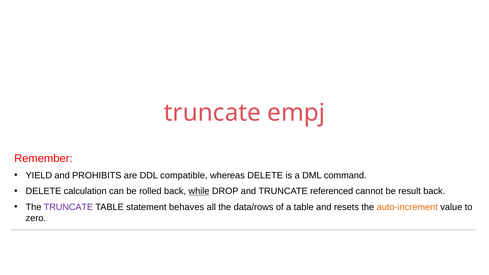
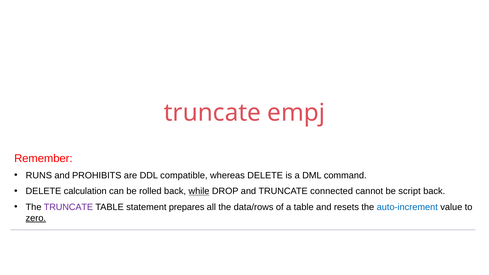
YIELD: YIELD -> RUNS
referenced: referenced -> connected
result: result -> script
behaves: behaves -> prepares
auto-increment colour: orange -> blue
zero underline: none -> present
